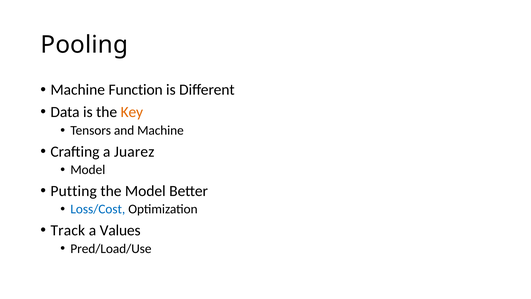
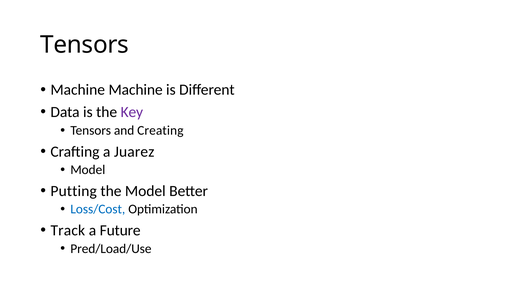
Pooling at (84, 45): Pooling -> Tensors
Machine Function: Function -> Machine
Key colour: orange -> purple
and Machine: Machine -> Creating
Values: Values -> Future
